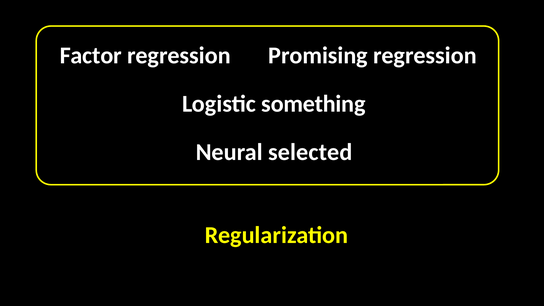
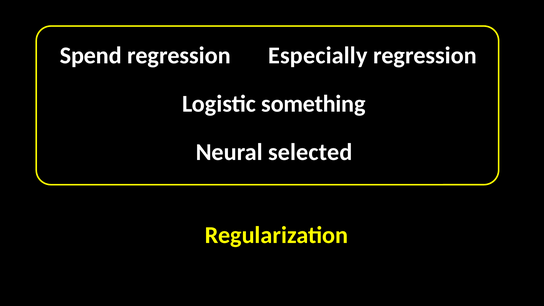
Factor: Factor -> Spend
Promising: Promising -> Especially
